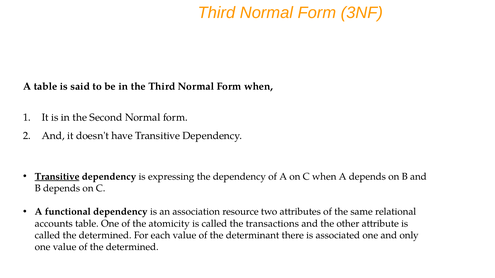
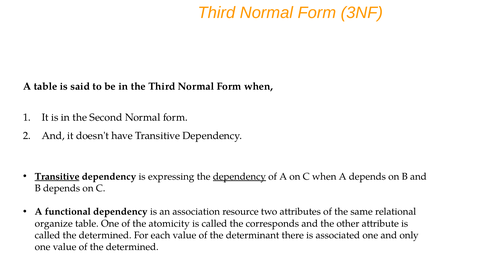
dependency at (239, 177) underline: none -> present
accounts: accounts -> organize
transactions: transactions -> corresponds
